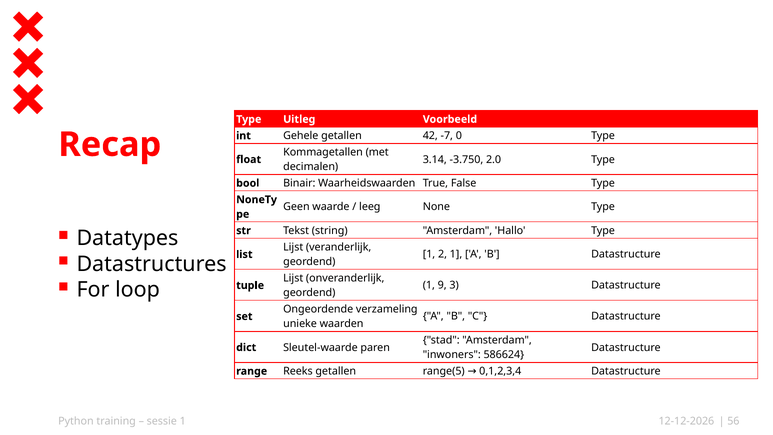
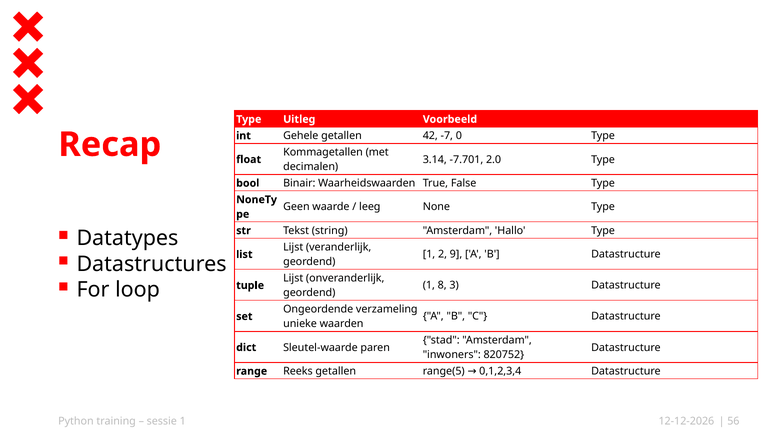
-3.750: -3.750 -> -7.701
2 1: 1 -> 9
9: 9 -> 8
586624: 586624 -> 820752
